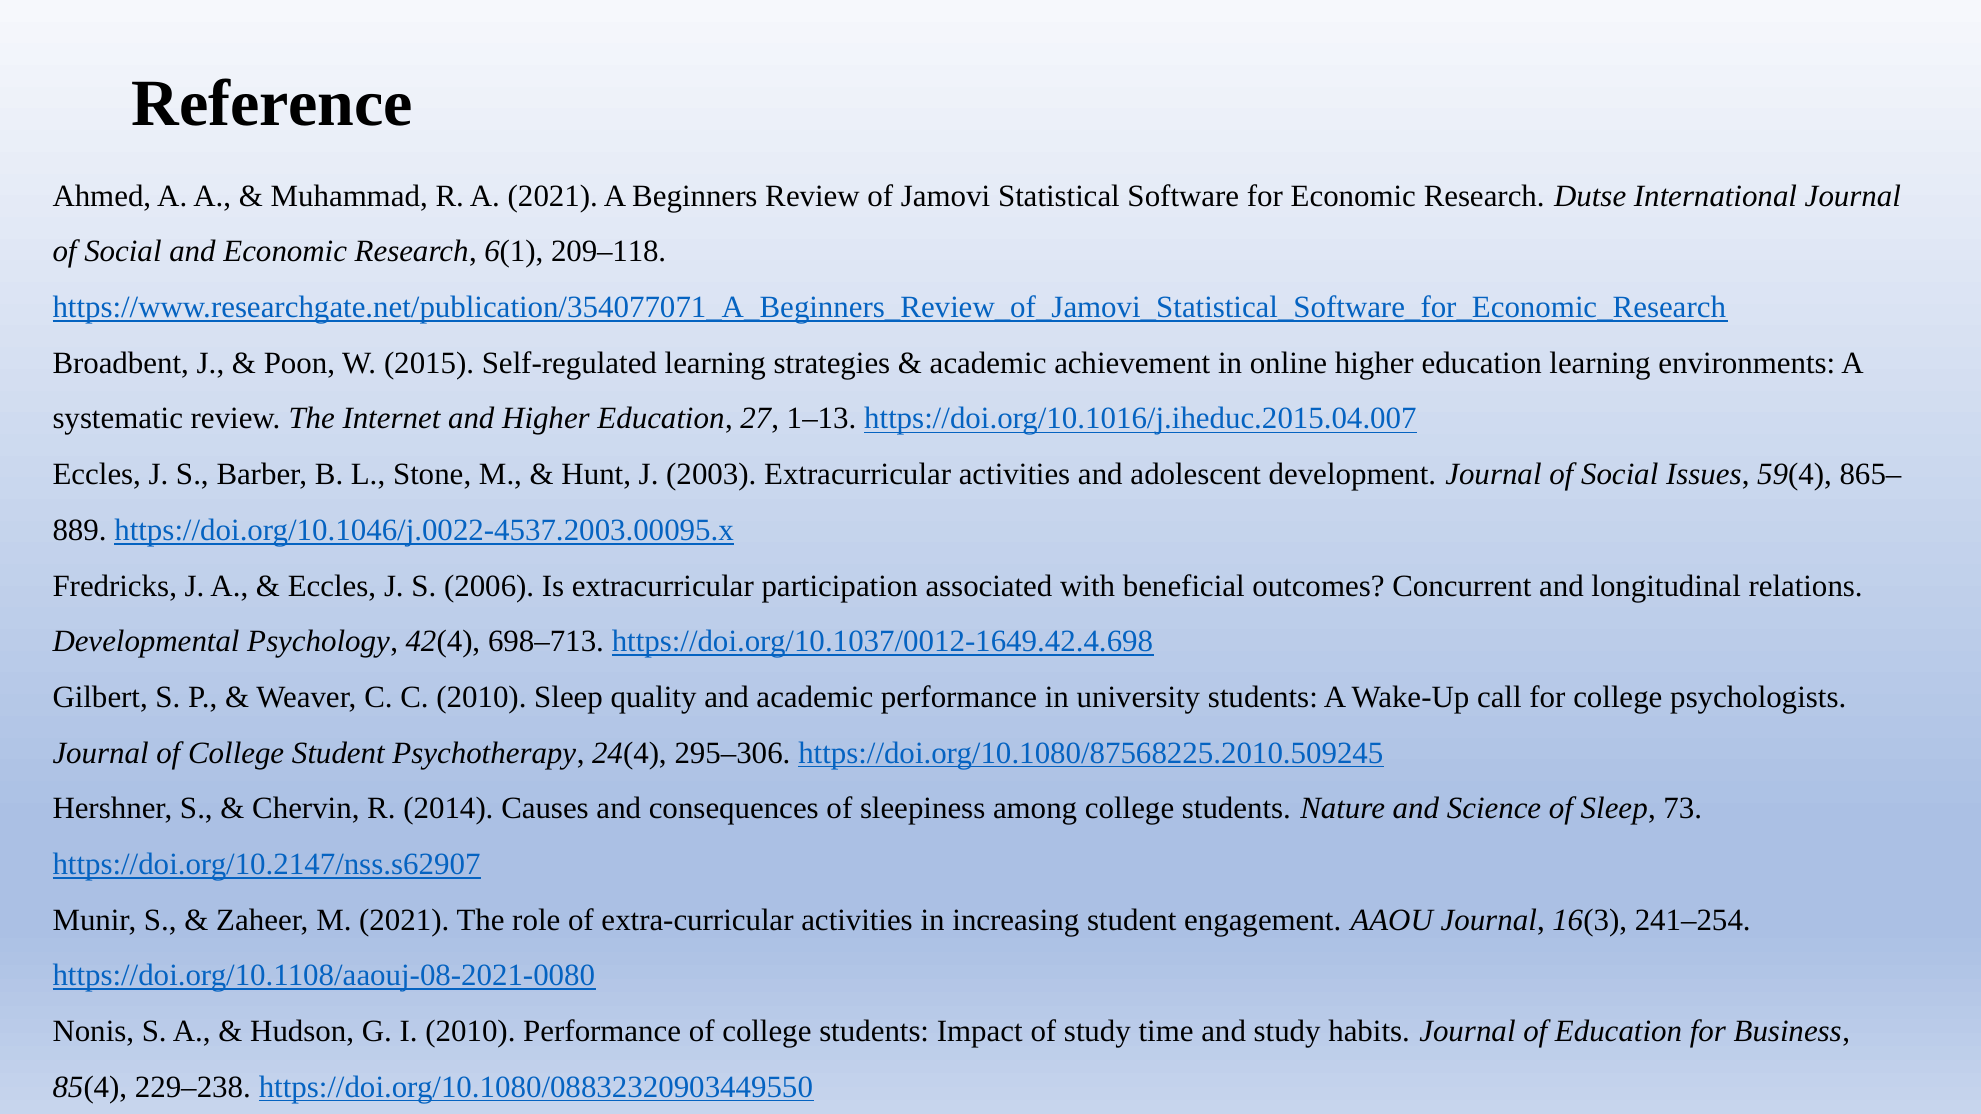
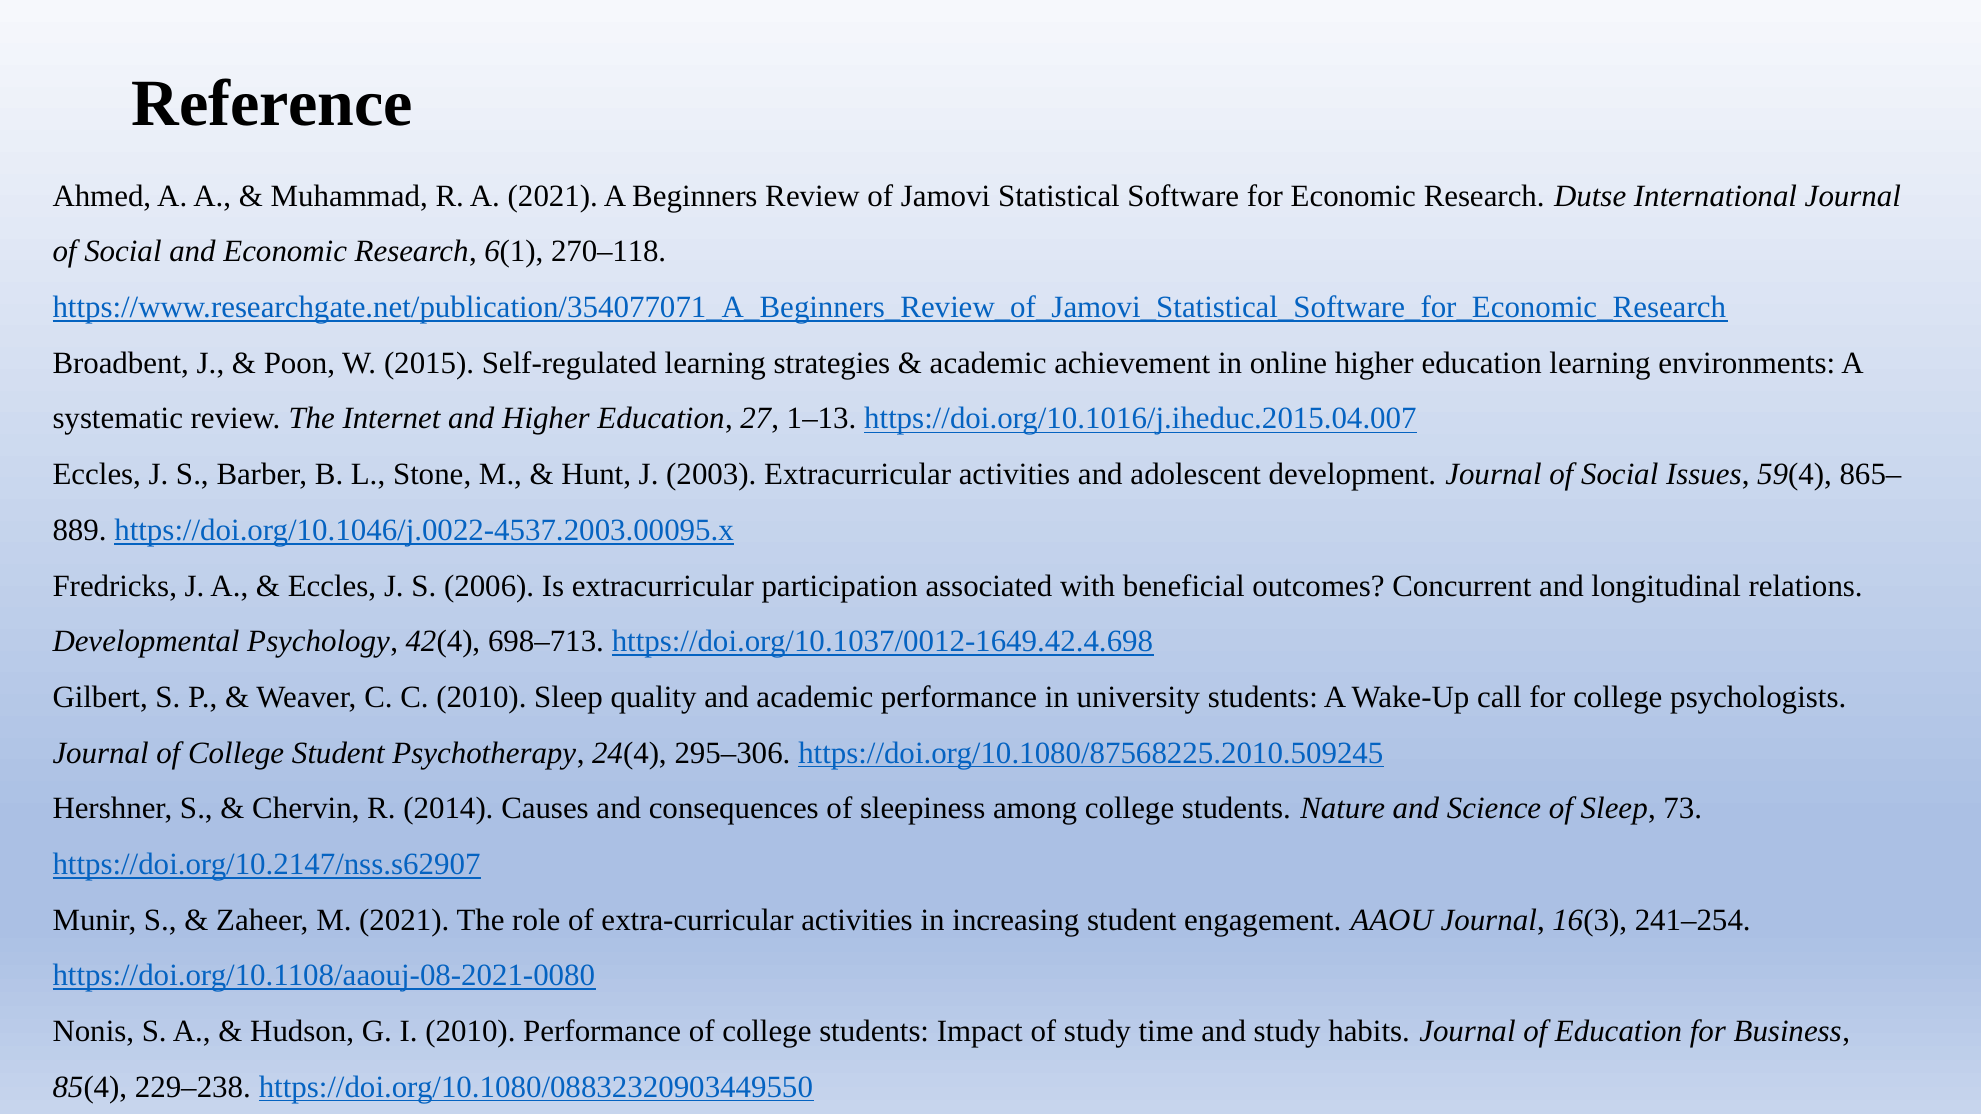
209–118: 209–118 -> 270–118
